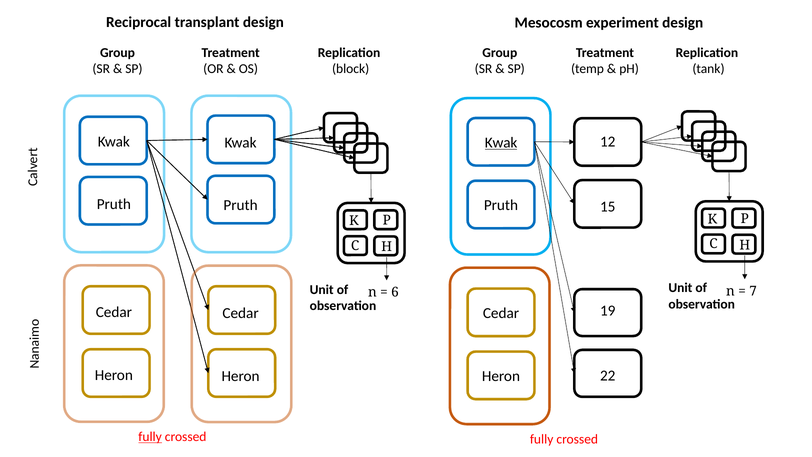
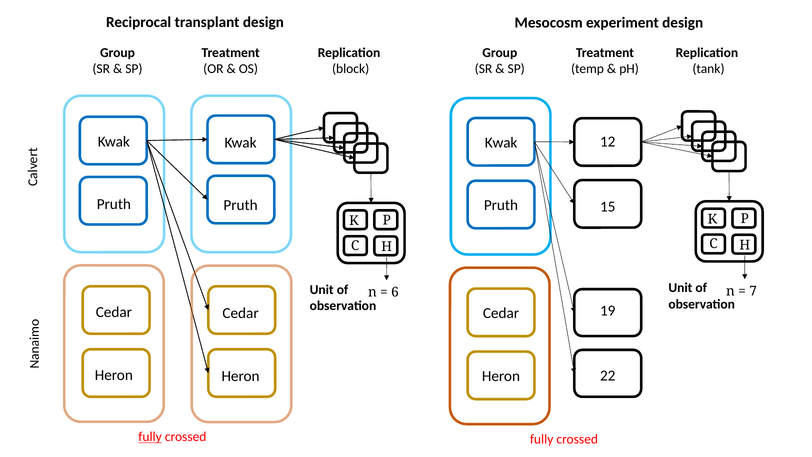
Kwak at (501, 143) underline: present -> none
